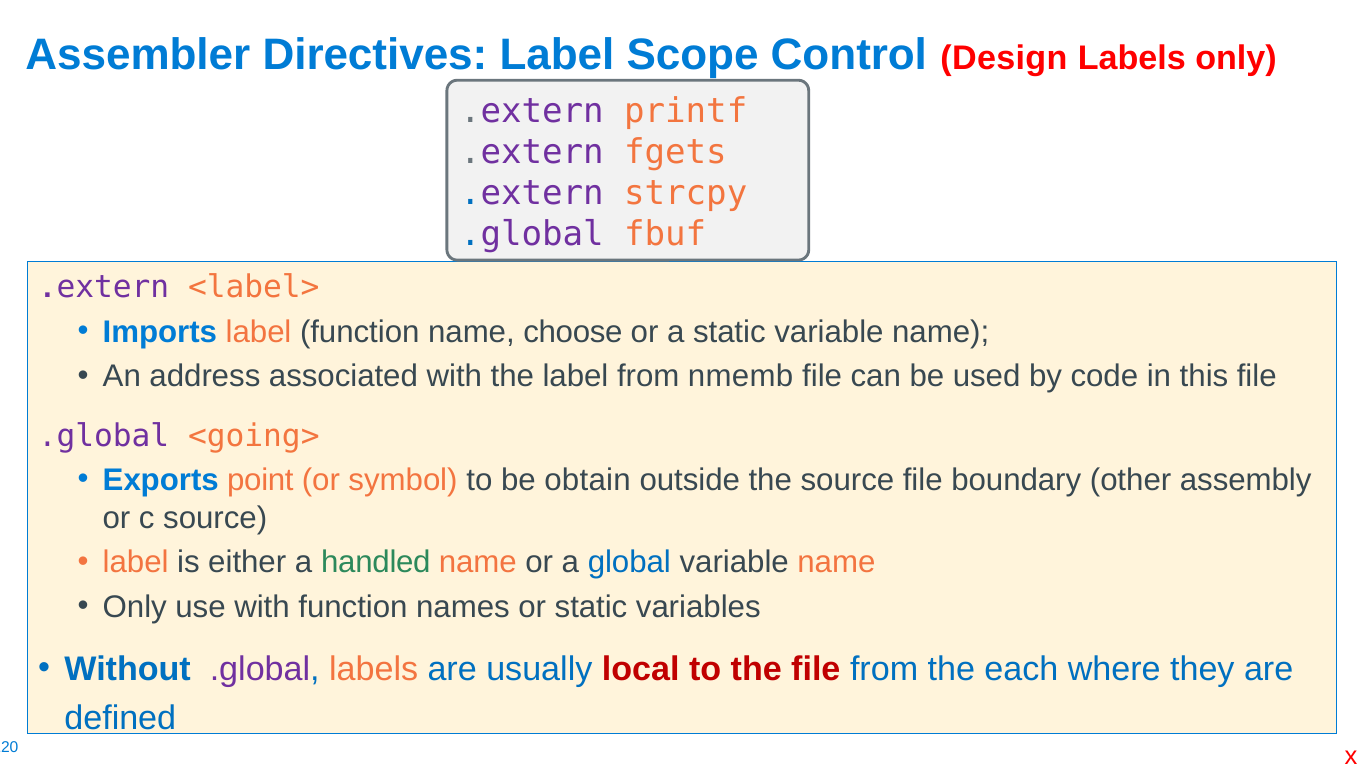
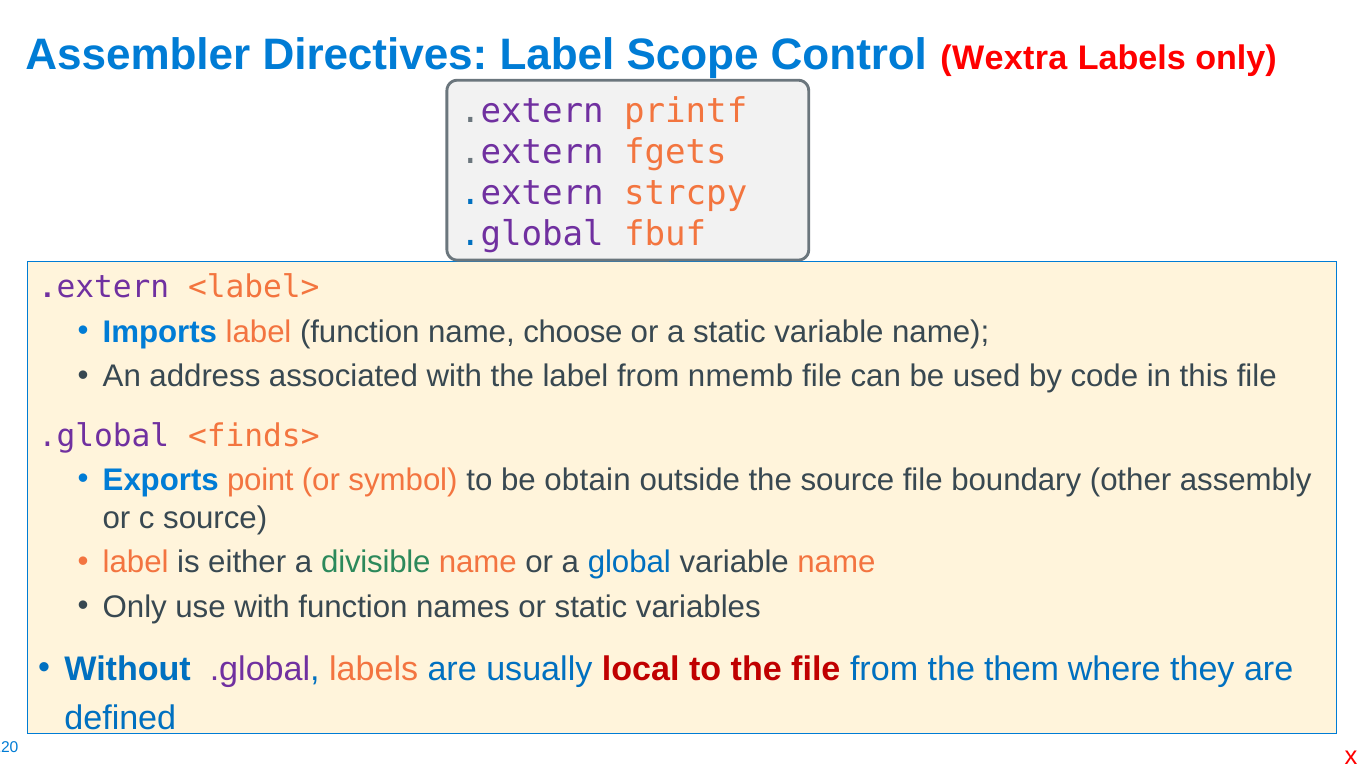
Design: Design -> Wextra
<going>: <going> -> <finds>
handled: handled -> divisible
each: each -> them
